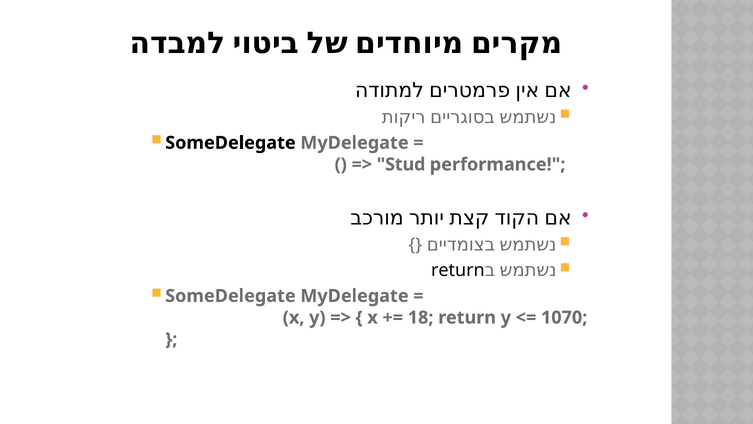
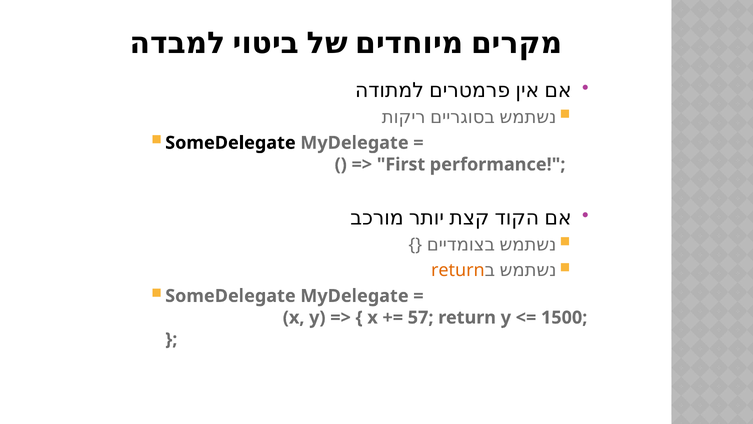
Stud: Stud -> First
return at (458, 270) colour: black -> orange
18: 18 -> 57
1070: 1070 -> 1500
